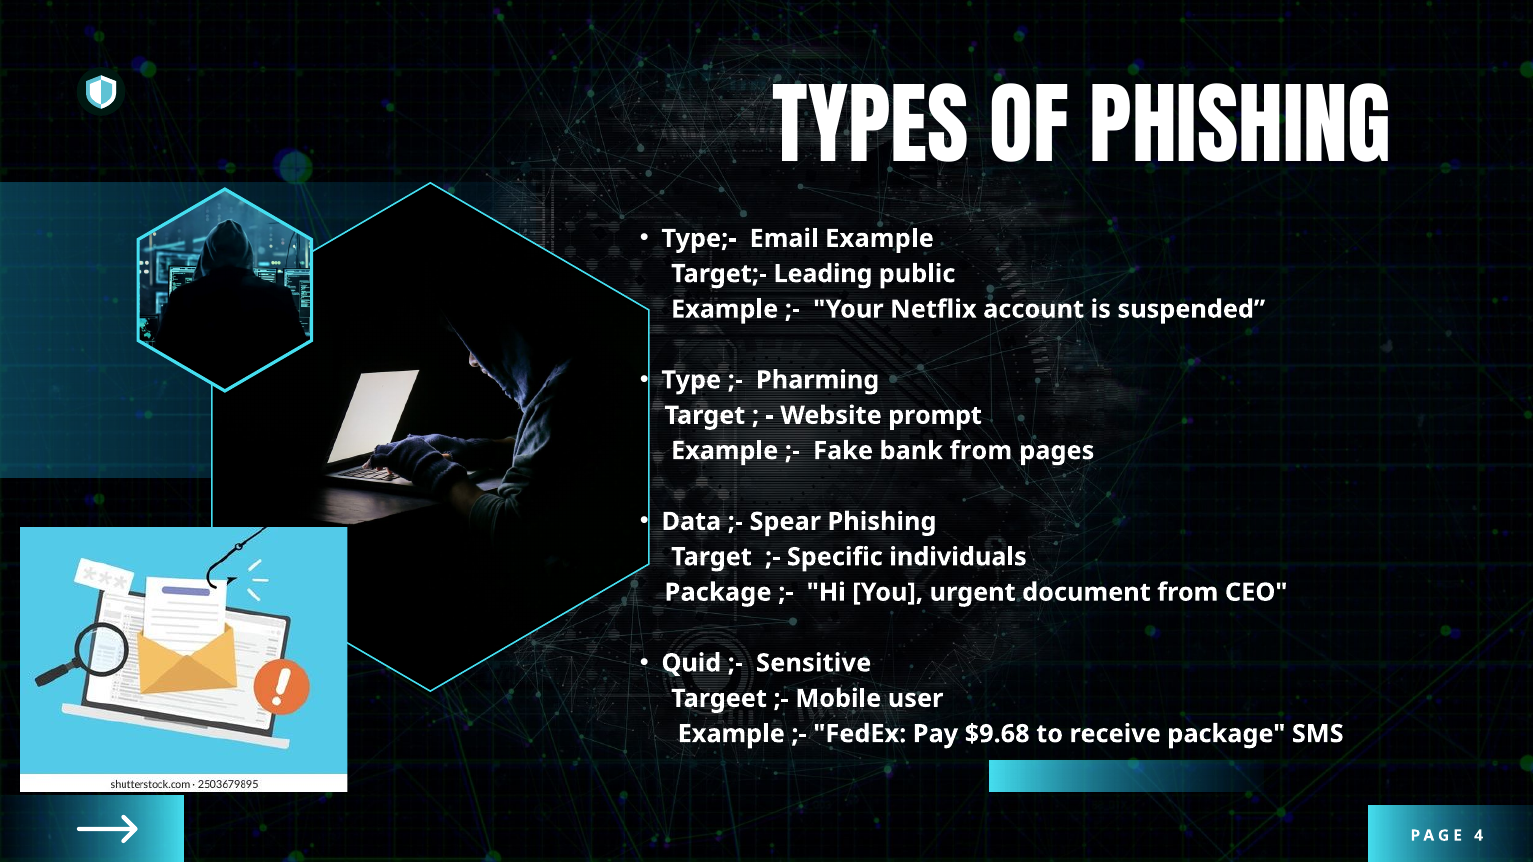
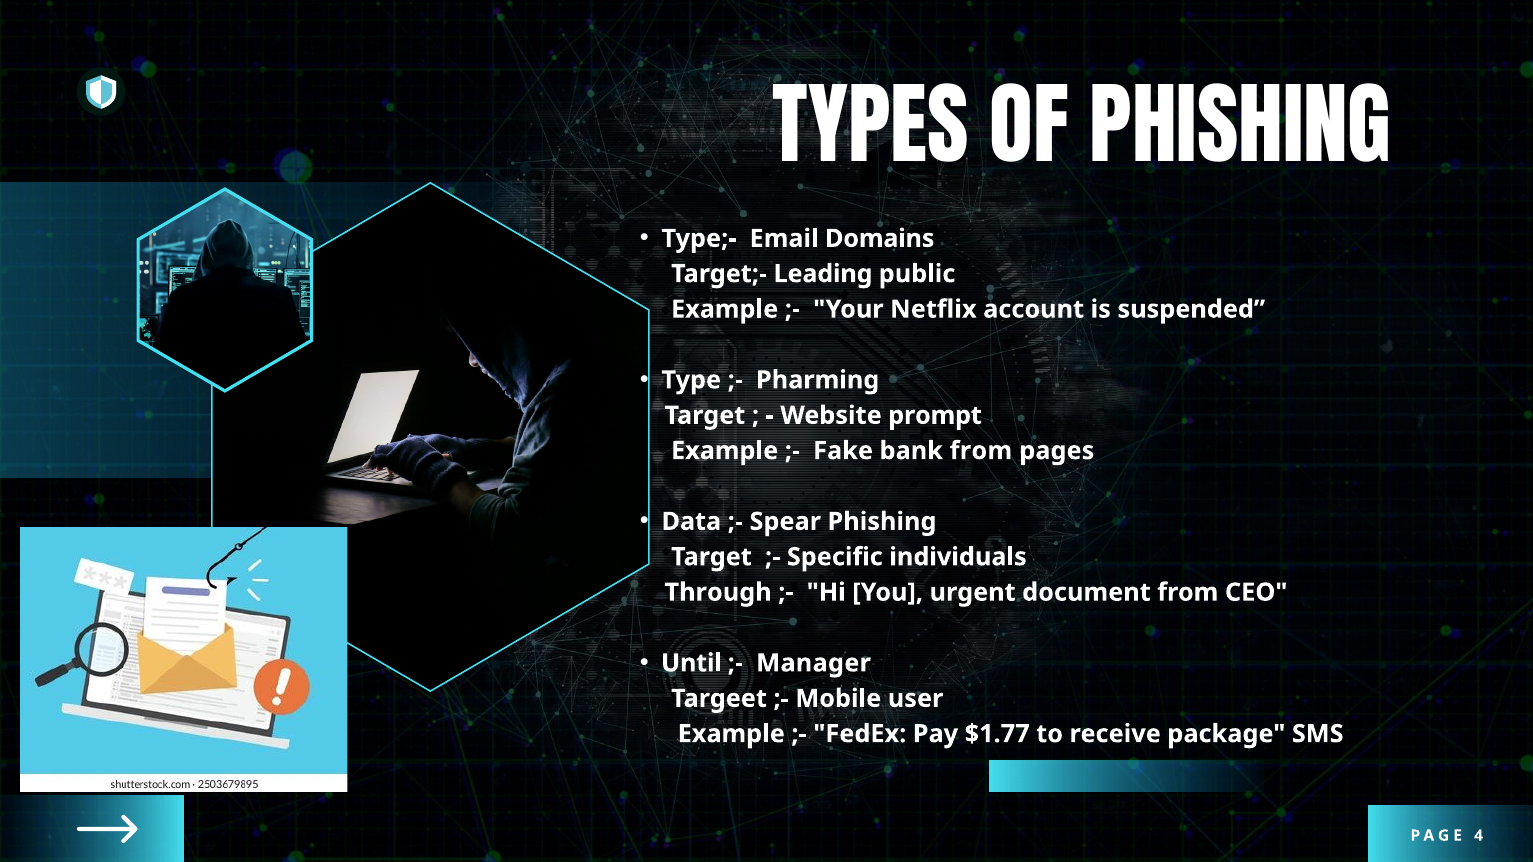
Email Example: Example -> Domains
Package at (718, 593): Package -> Through
Quid: Quid -> Until
Sensitive: Sensitive -> Manager
$9.68: $9.68 -> $1.77
